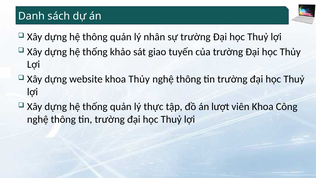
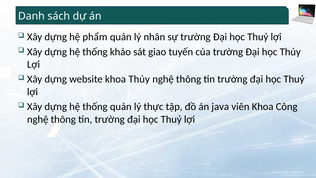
hệ thông: thông -> phẩm
lượt: lượt -> java
